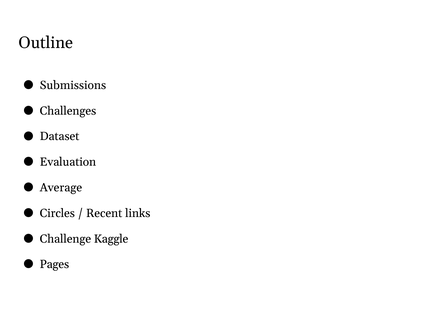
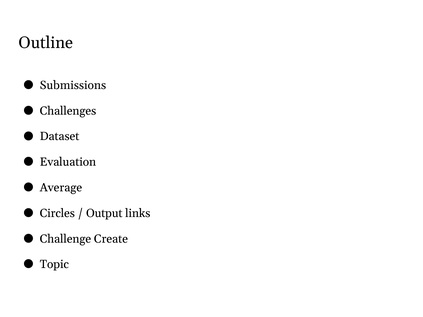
Recent: Recent -> Output
Kaggle: Kaggle -> Create
Pages: Pages -> Topic
